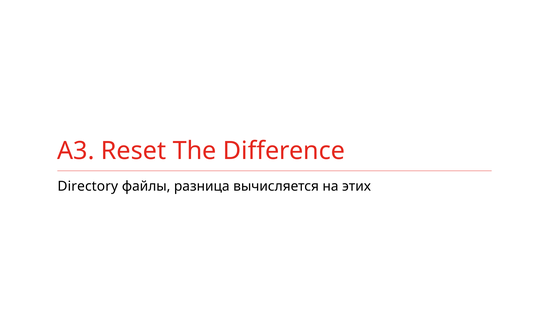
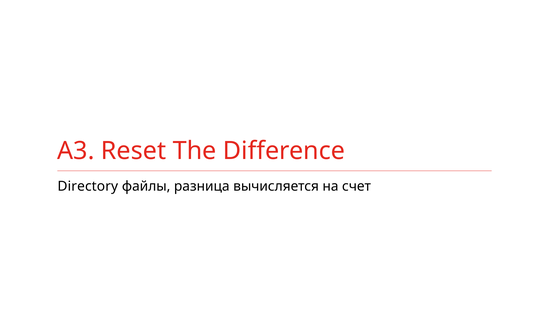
этих: этих -> счет
